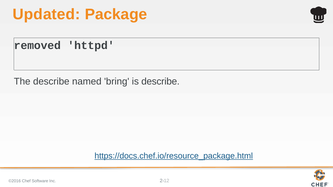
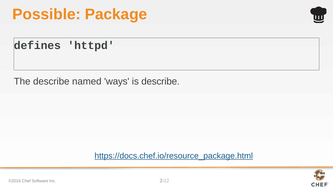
Updated: Updated -> Possible
removed: removed -> defines
bring: bring -> ways
